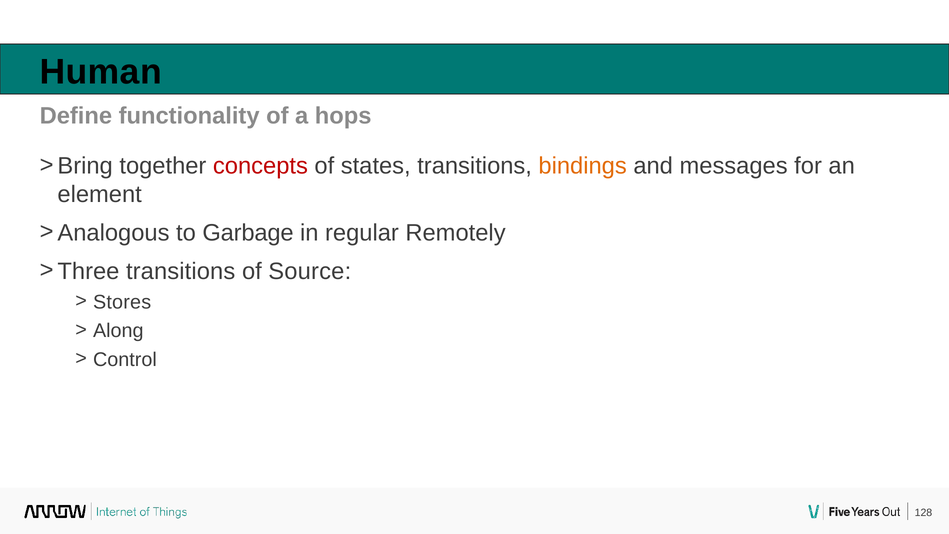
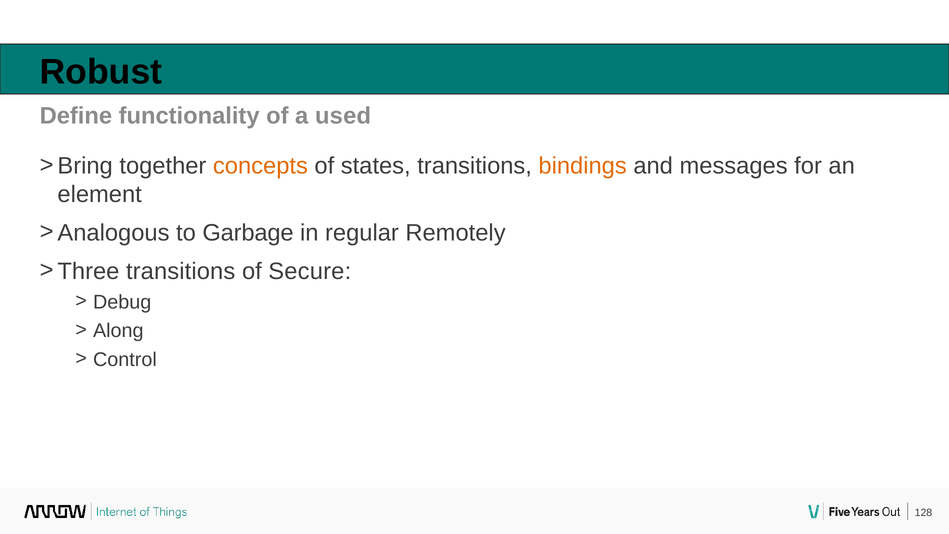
Human: Human -> Robust
hops: hops -> used
concepts colour: red -> orange
Source: Source -> Secure
Stores: Stores -> Debug
